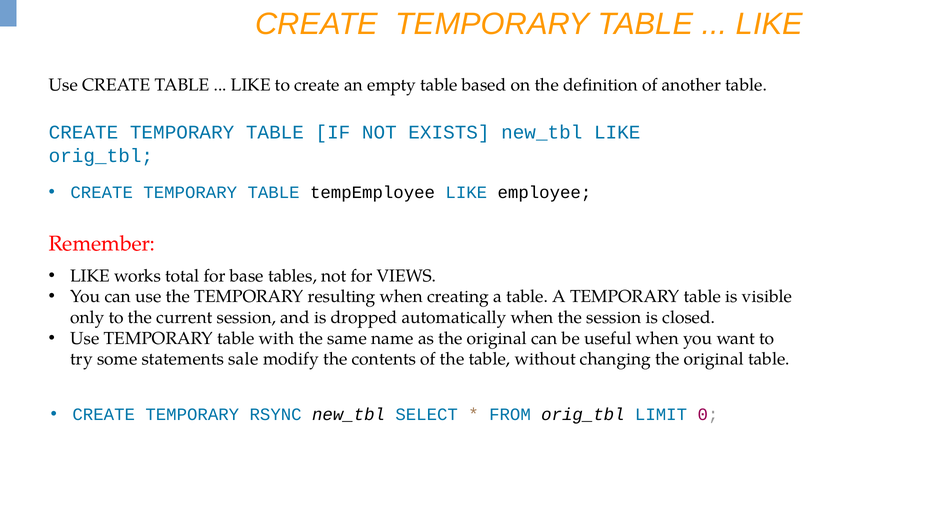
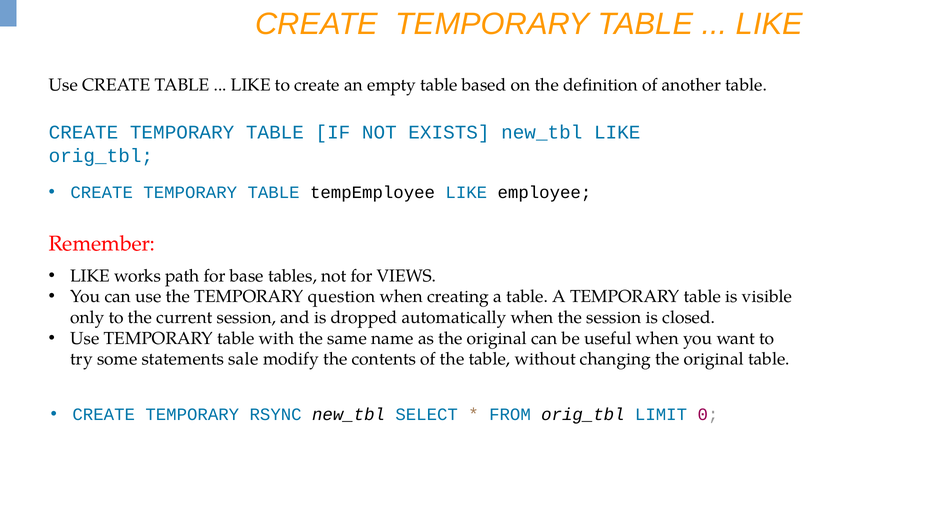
total: total -> path
resulting: resulting -> question
